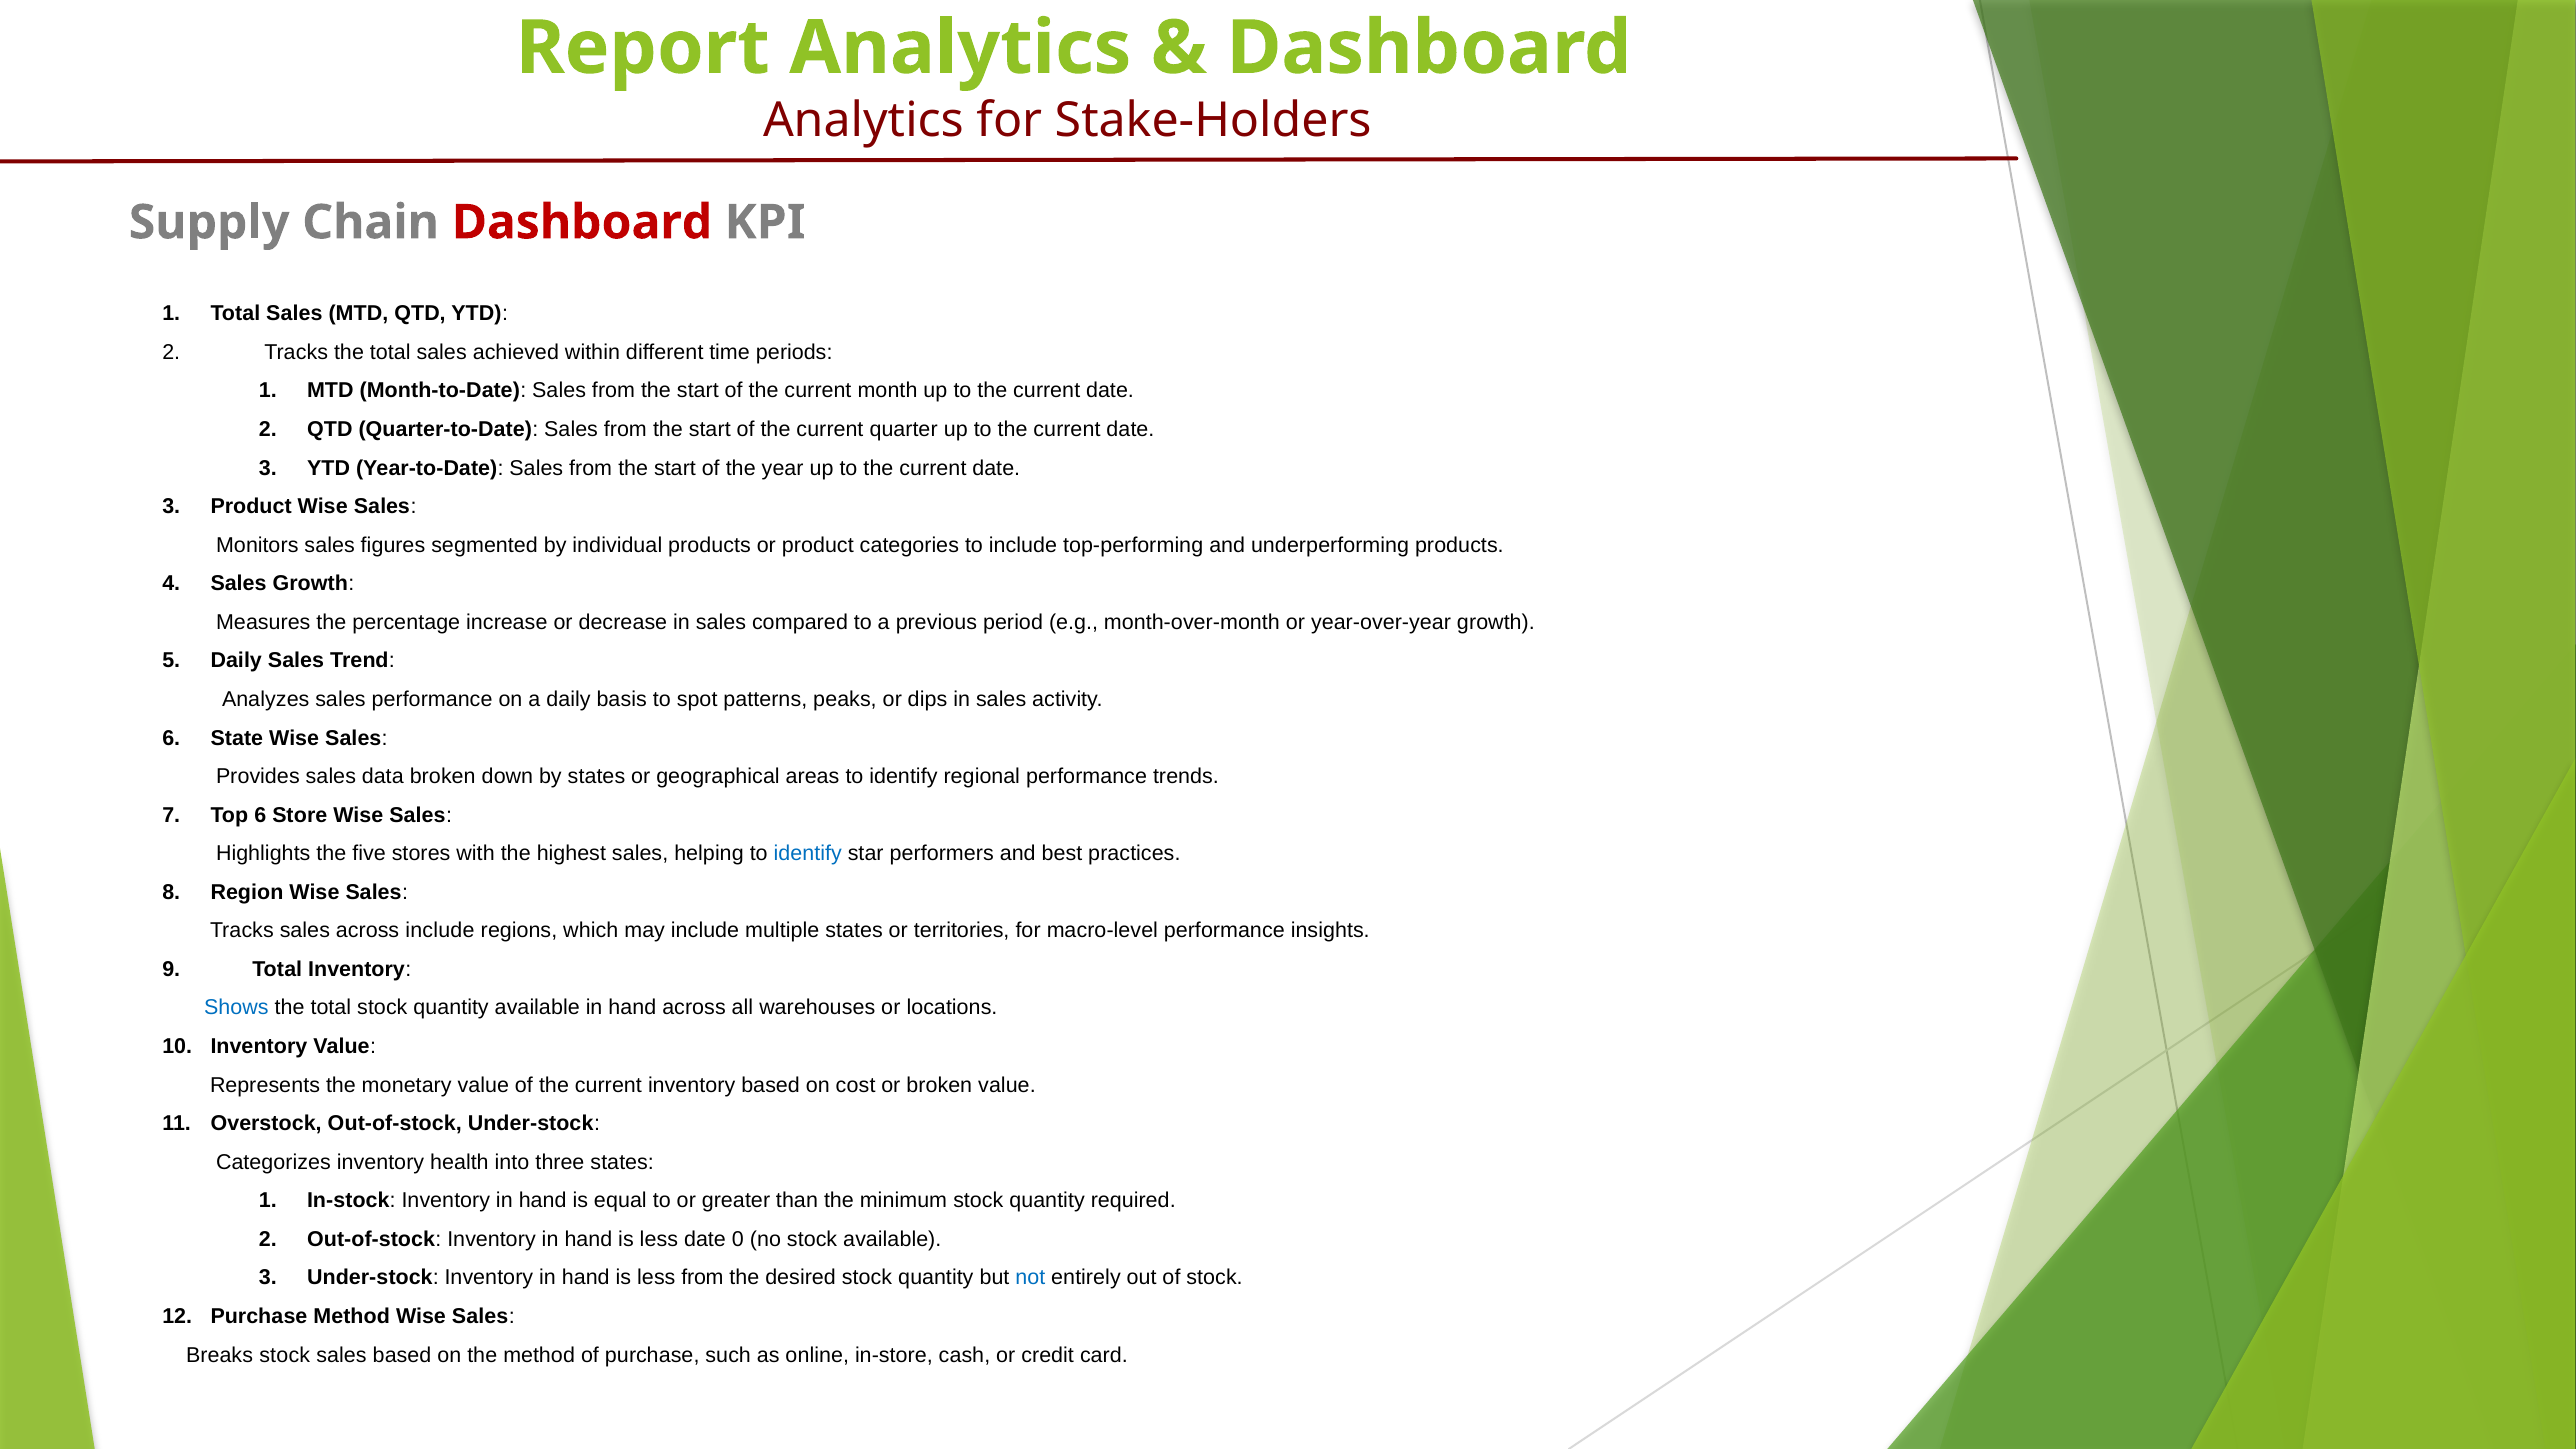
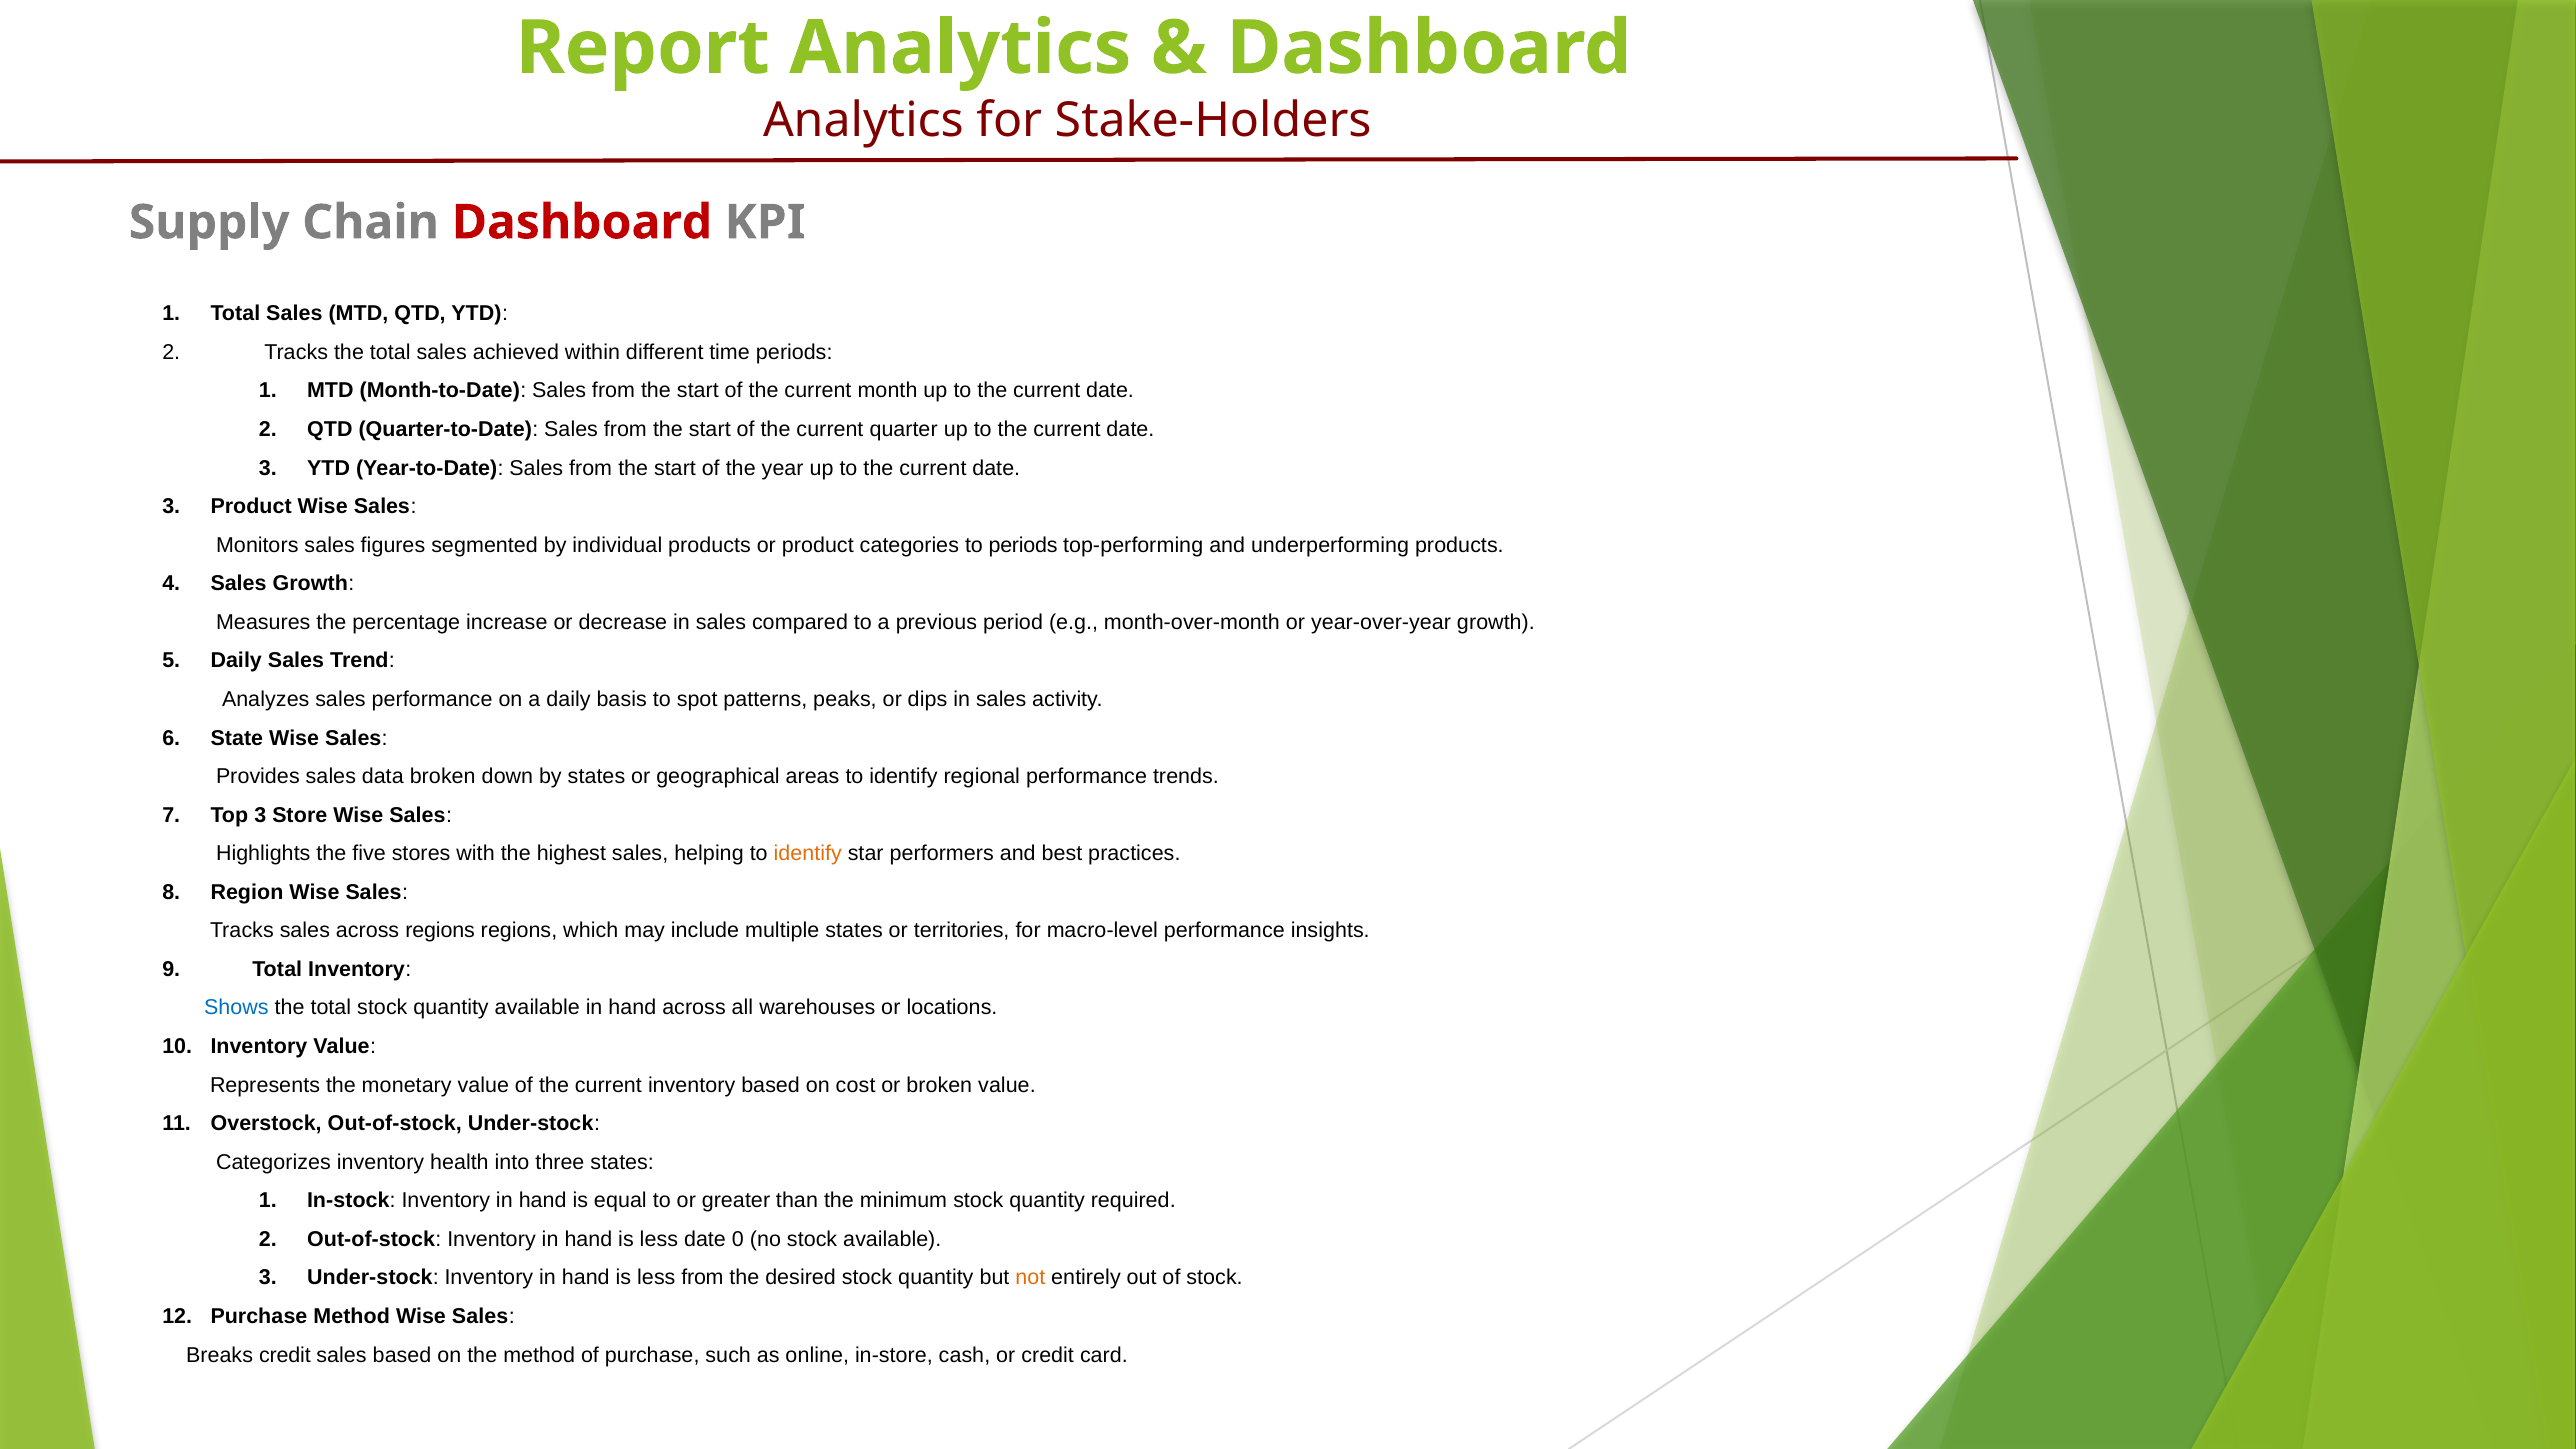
to include: include -> periods
Top 6: 6 -> 3
identify at (808, 854) colour: blue -> orange
across include: include -> regions
not colour: blue -> orange
Breaks stock: stock -> credit
